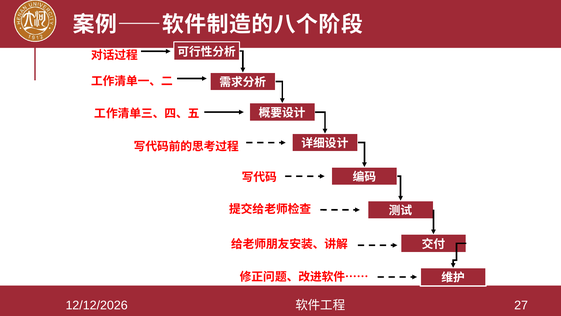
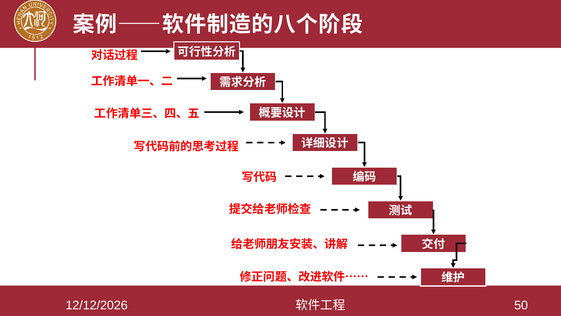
27: 27 -> 50
